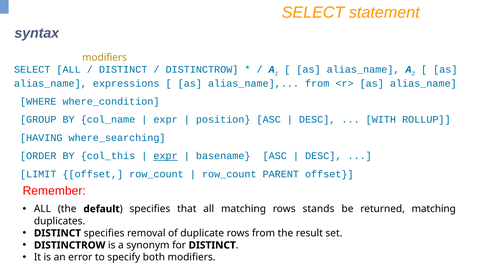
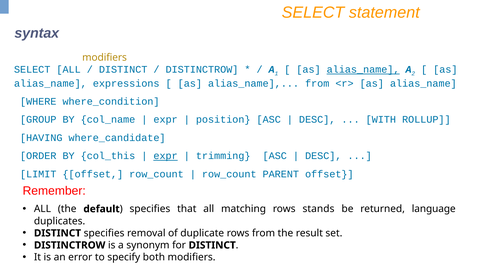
alias_name at (363, 70) underline: none -> present
where_searching: where_searching -> where_candidate
basename: basename -> trimming
returned matching: matching -> language
